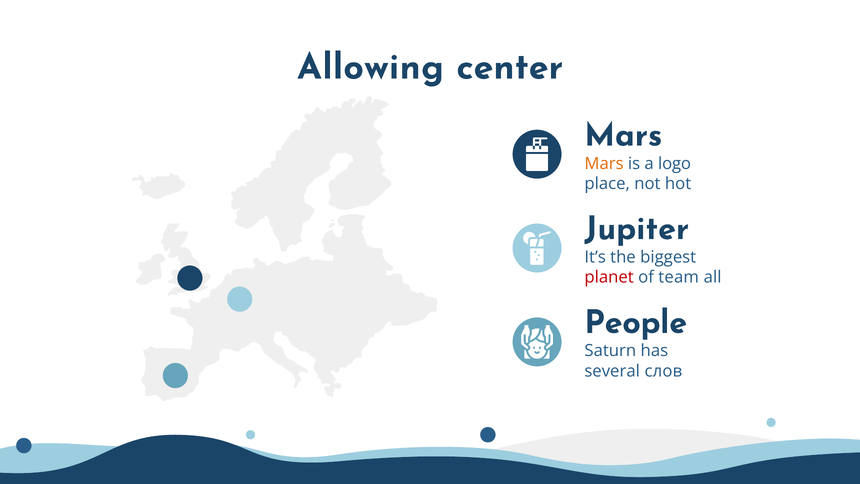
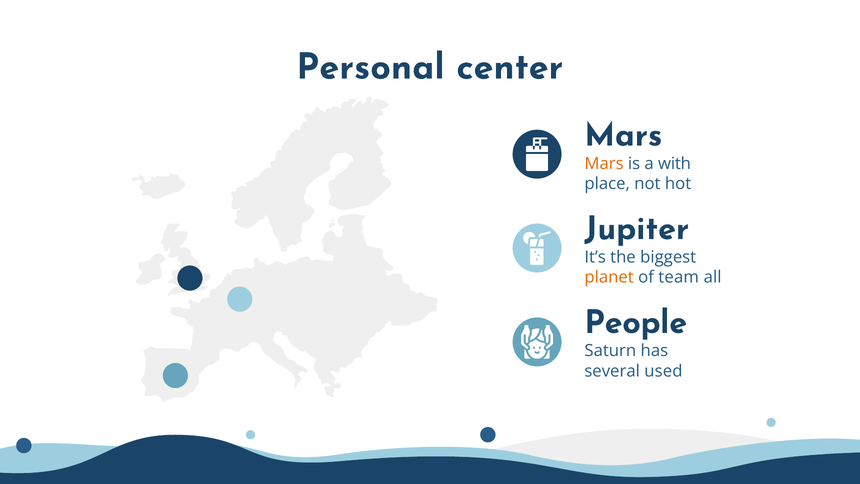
Allowing: Allowing -> Personal
logo: logo -> with
planet colour: red -> orange
слов: слов -> used
